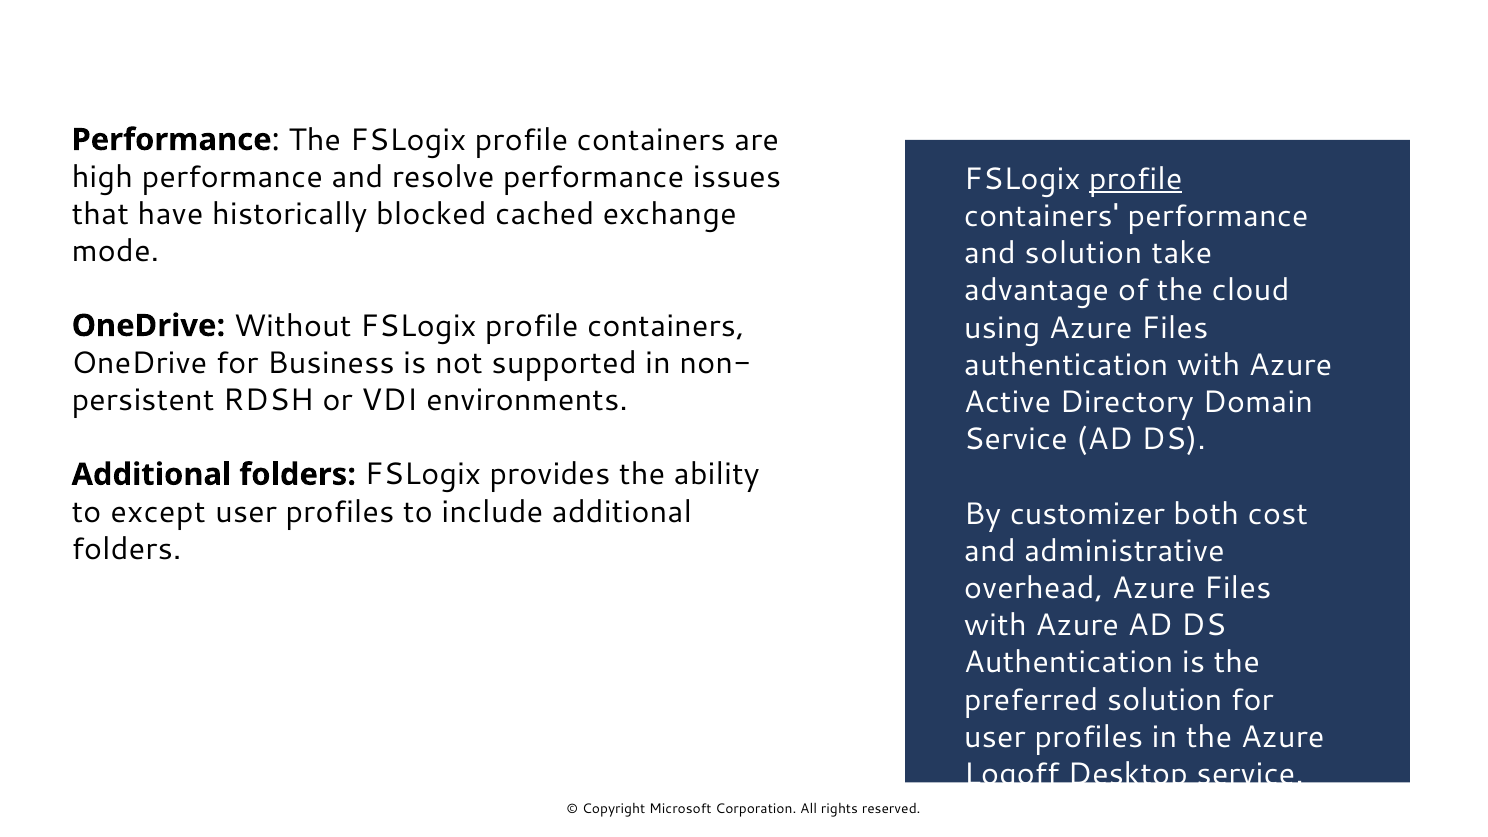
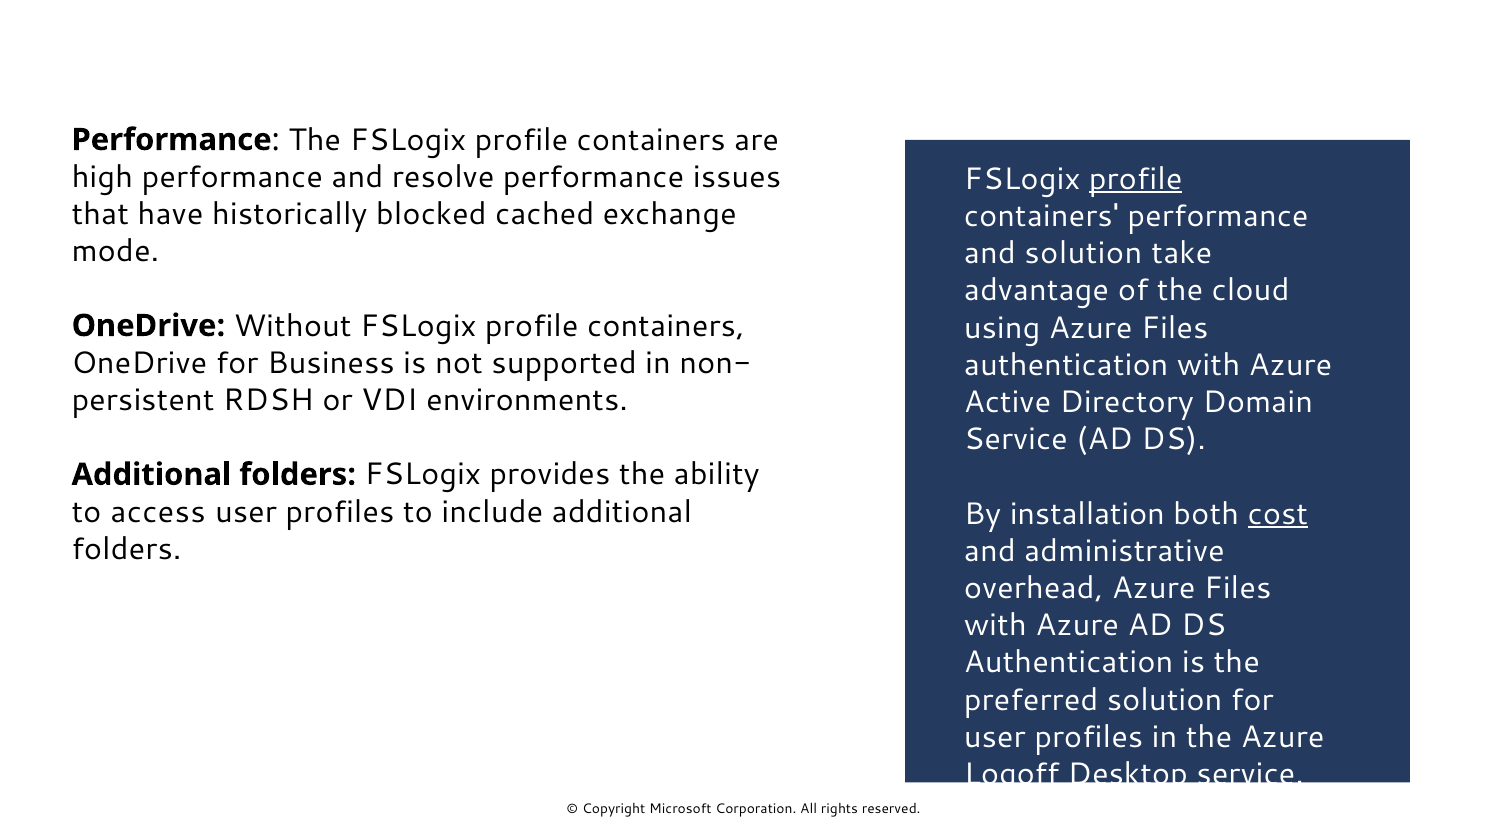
except: except -> access
customizer: customizer -> installation
cost underline: none -> present
